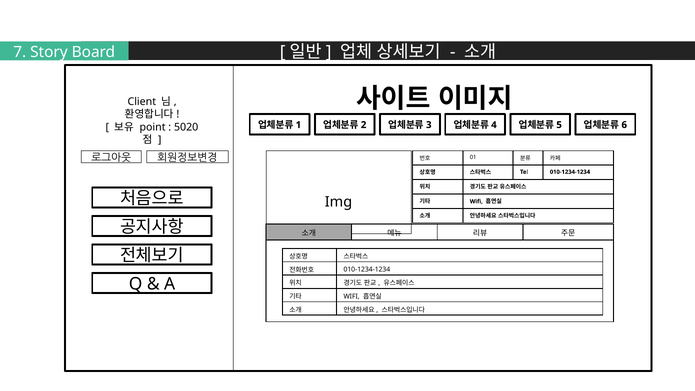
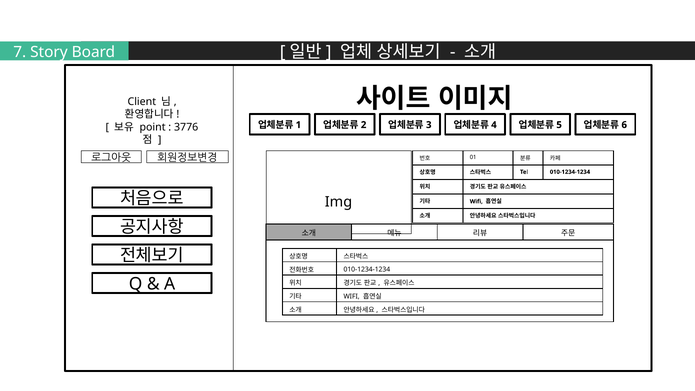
5020: 5020 -> 3776
